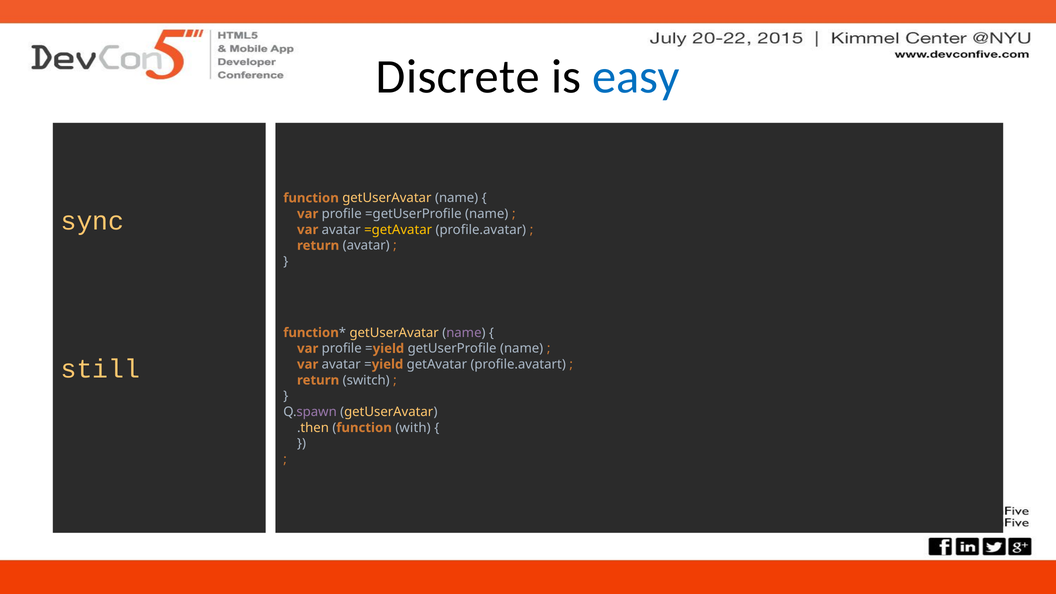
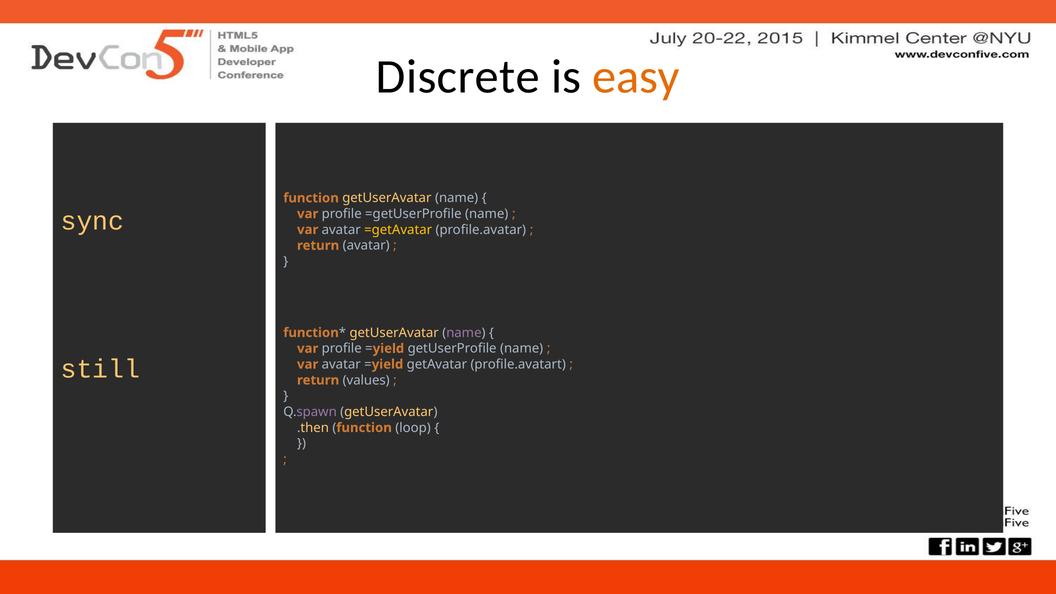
easy colour: blue -> orange
switch: switch -> values
with: with -> loop
